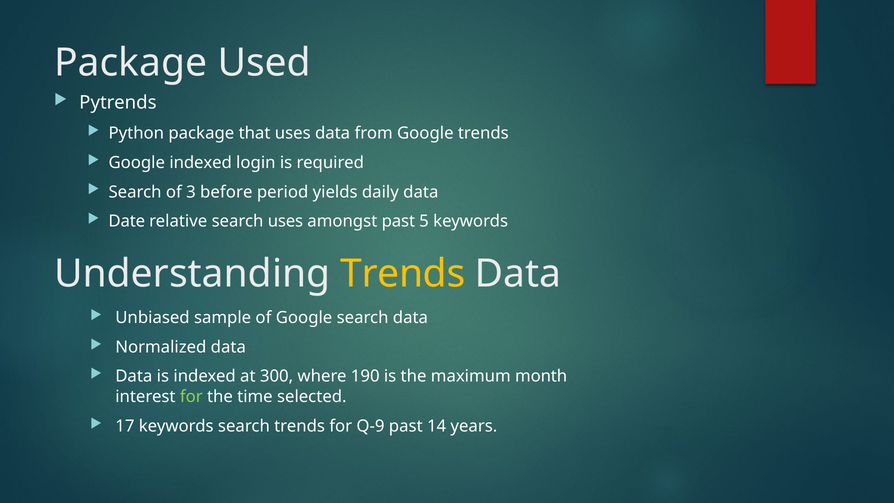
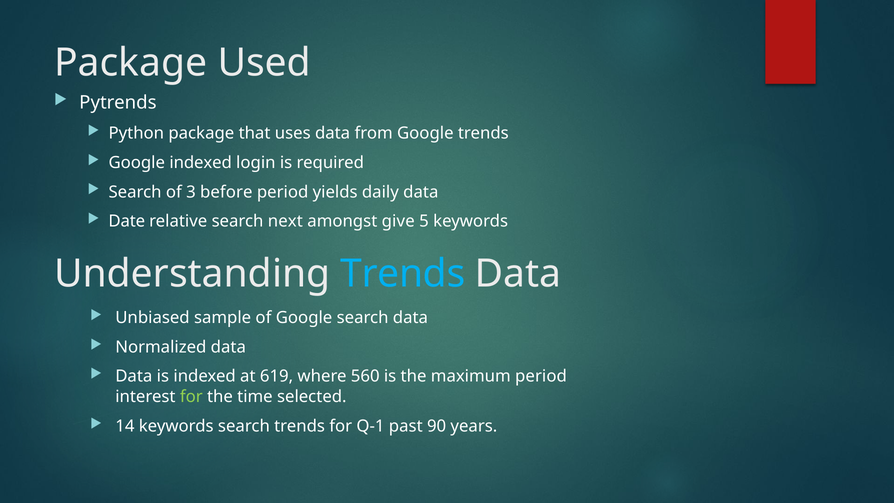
search uses: uses -> next
amongst past: past -> give
Trends at (403, 274) colour: yellow -> light blue
300: 300 -> 619
190: 190 -> 560
maximum month: month -> period
17: 17 -> 14
Q-9: Q-9 -> Q-1
14: 14 -> 90
